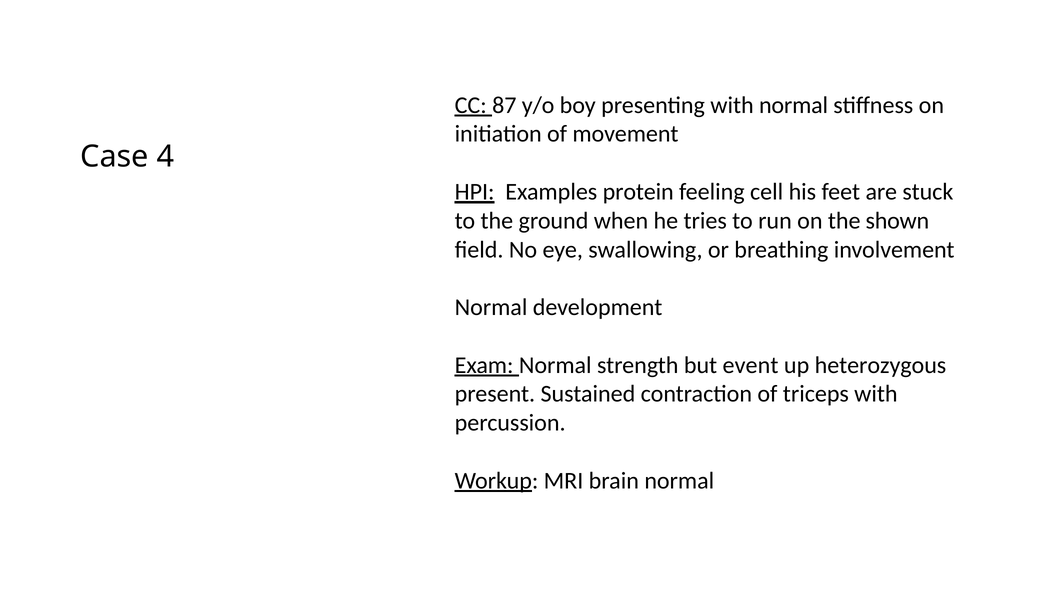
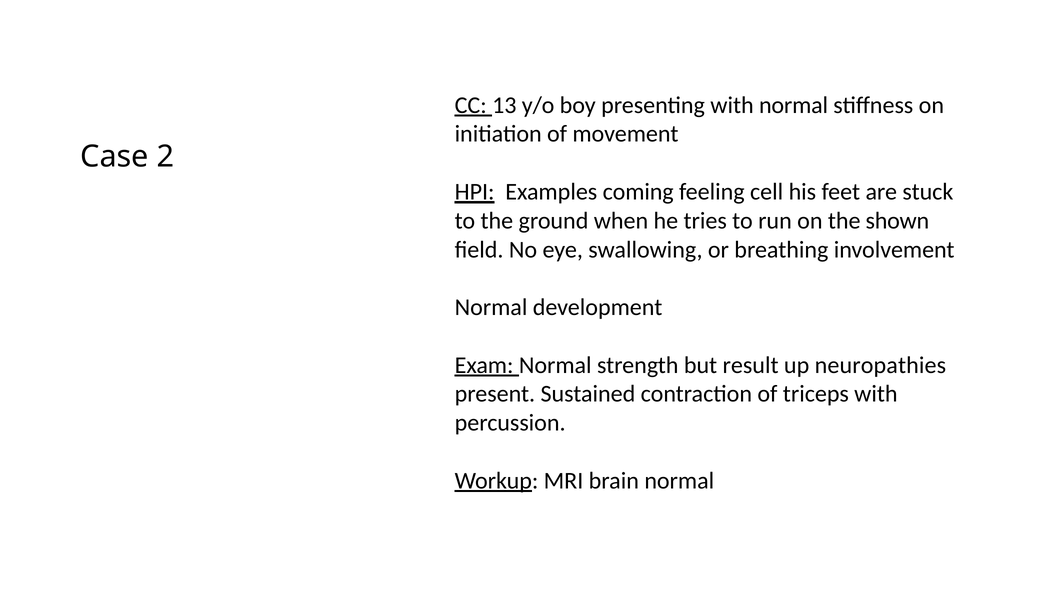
87: 87 -> 13
4: 4 -> 2
protein: protein -> coming
event: event -> result
heterozygous: heterozygous -> neuropathies
